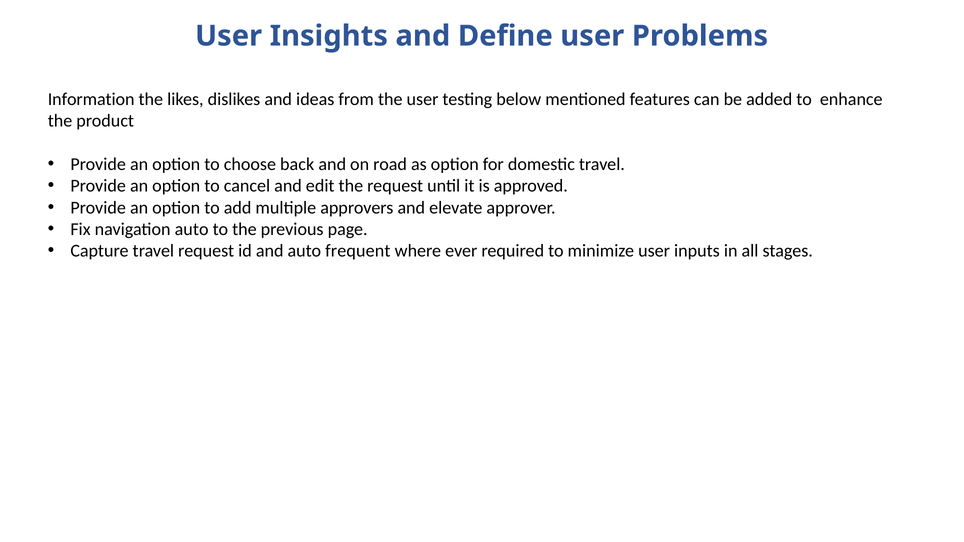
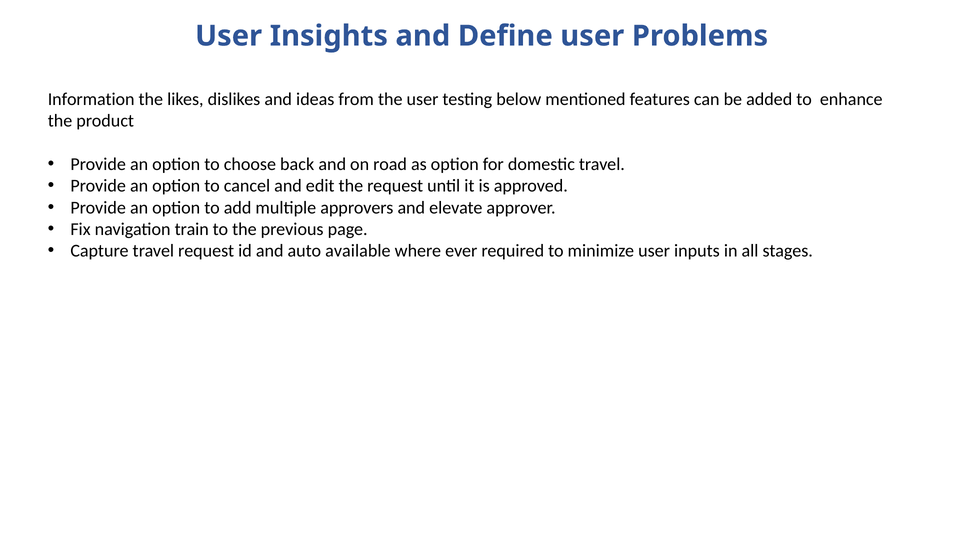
navigation auto: auto -> train
frequent: frequent -> available
